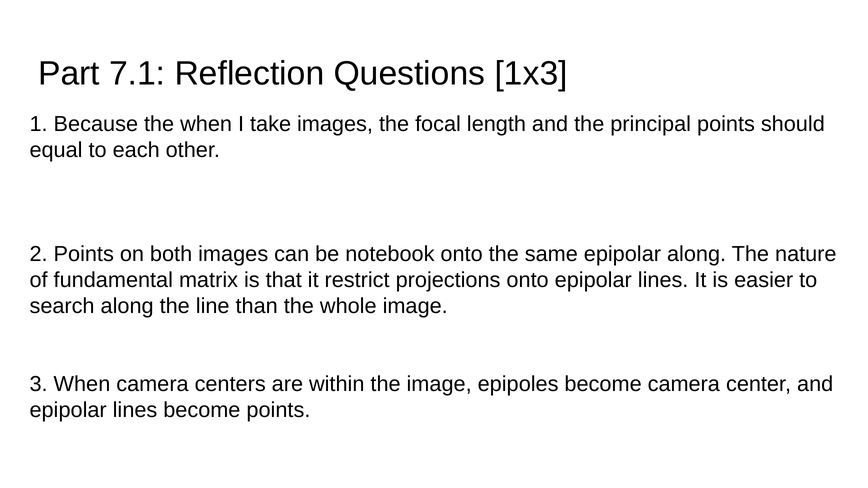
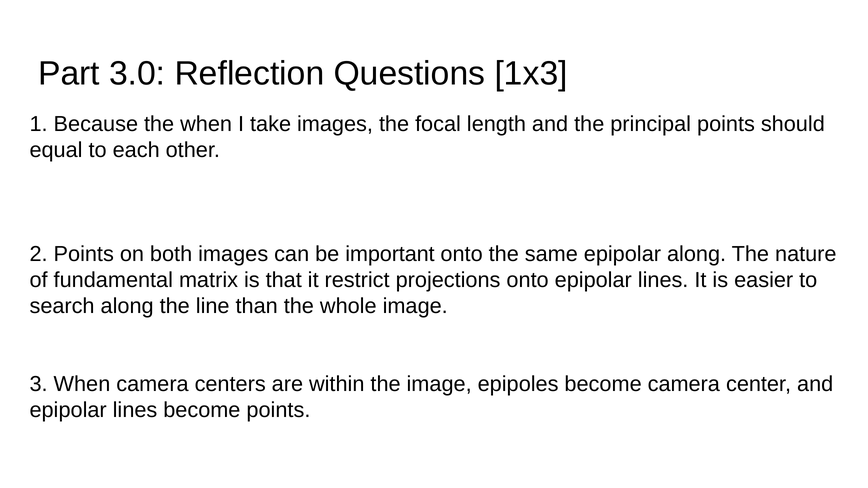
7.1: 7.1 -> 3.0
notebook: notebook -> important
